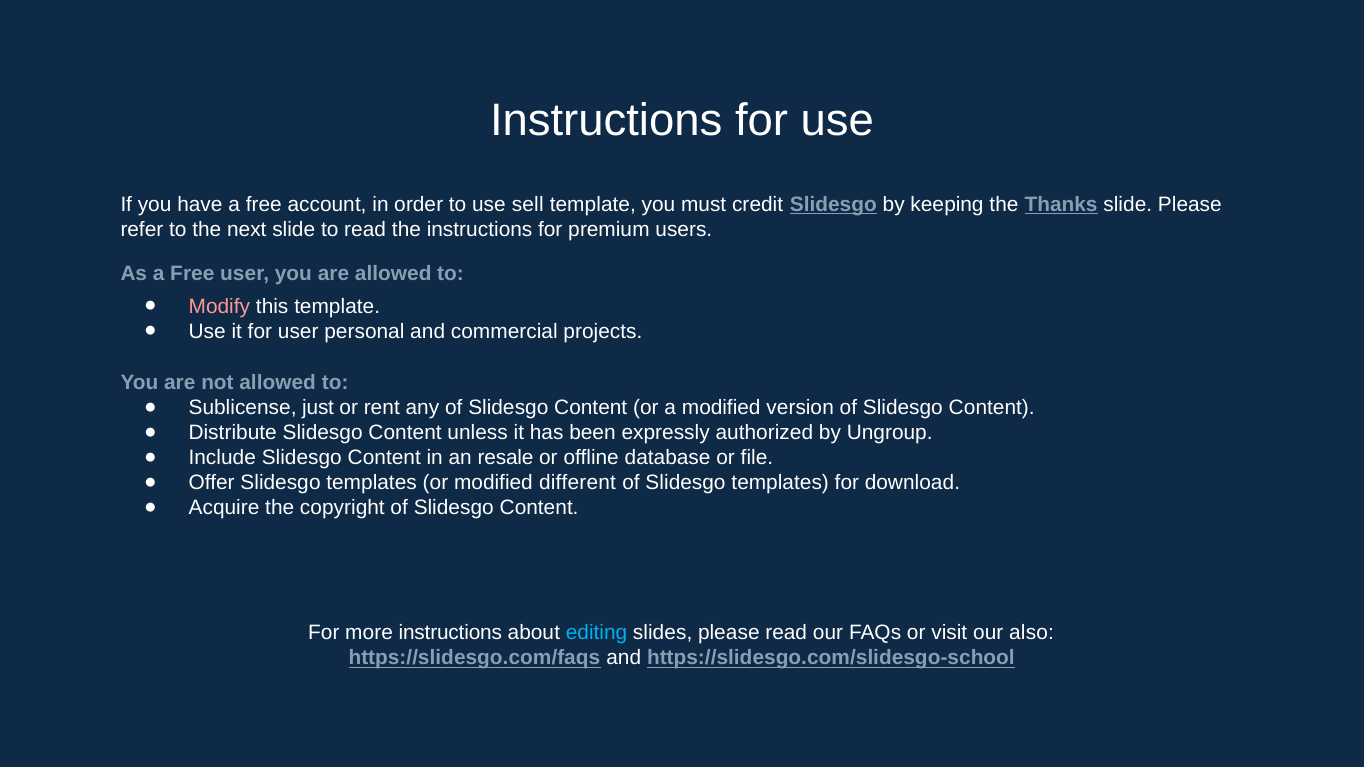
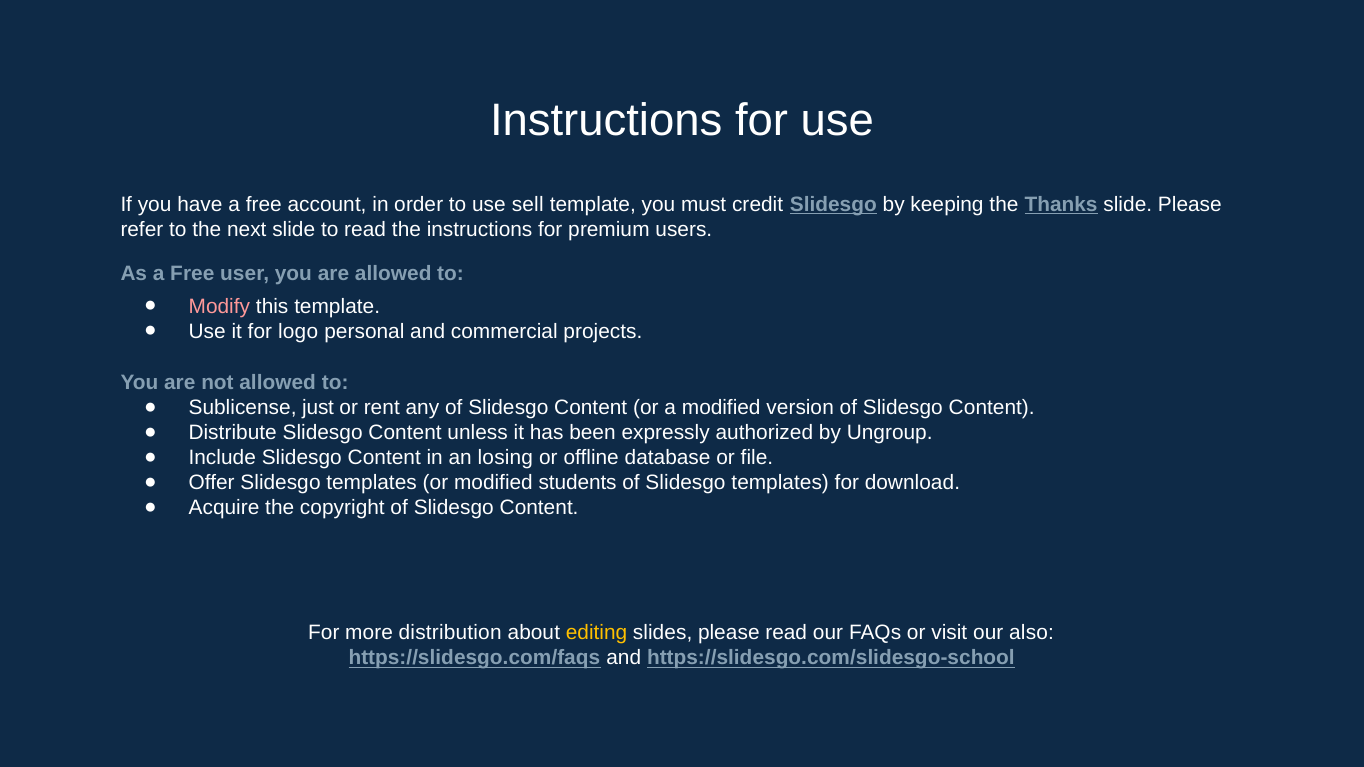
for user: user -> logo
resale: resale -> losing
different: different -> students
more instructions: instructions -> distribution
editing colour: light blue -> yellow
